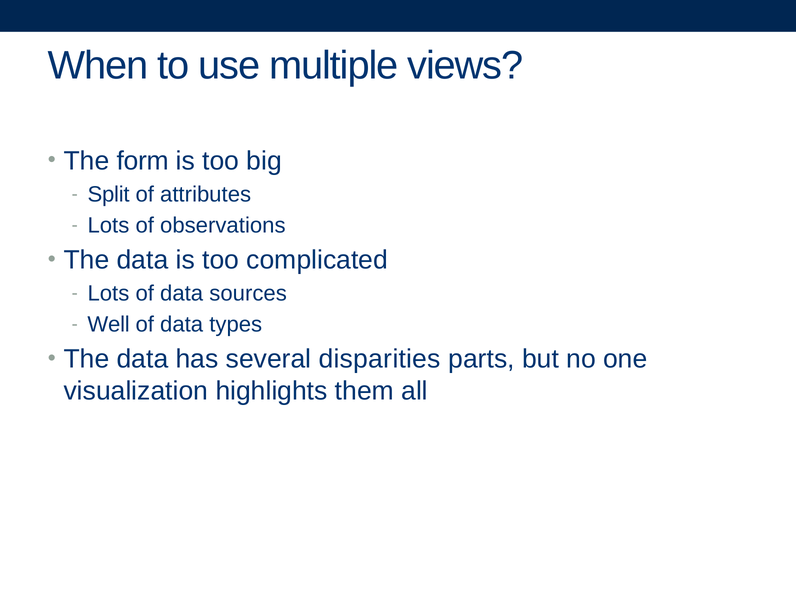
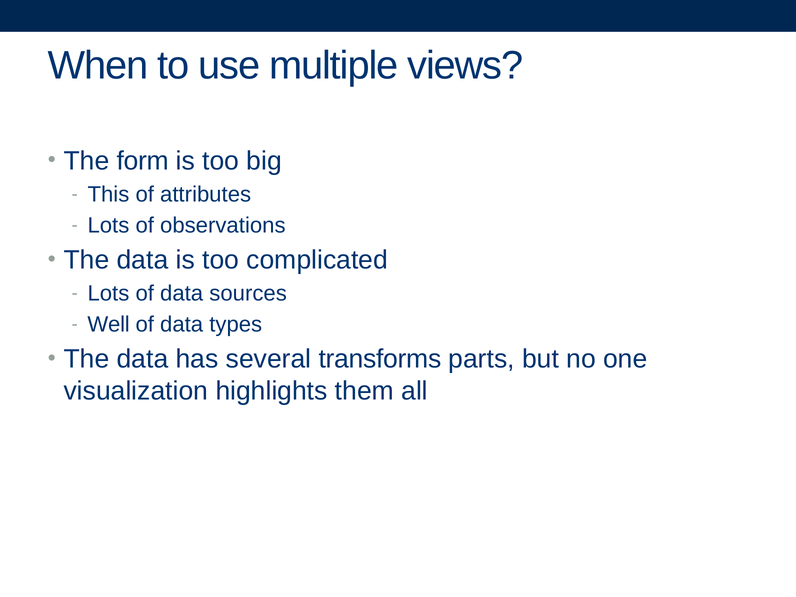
Split: Split -> This
disparities: disparities -> transforms
